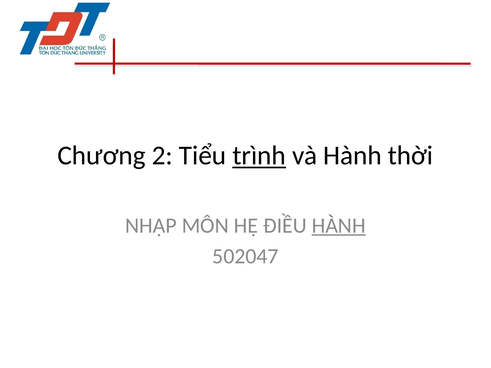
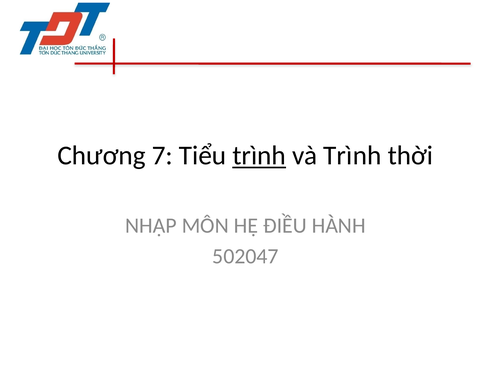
2: 2 -> 7
và Hành: Hành -> Trình
HÀNH at (339, 226) underline: present -> none
